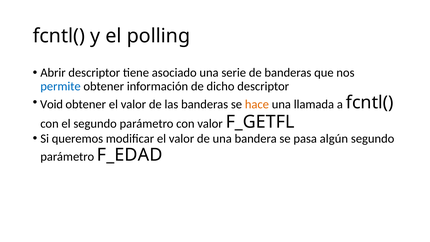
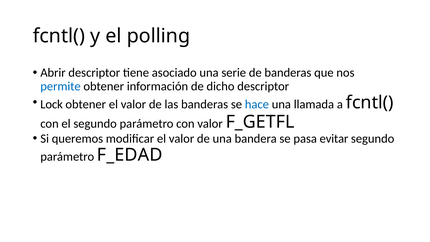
Void: Void -> Lock
hace colour: orange -> blue
algún: algún -> evitar
